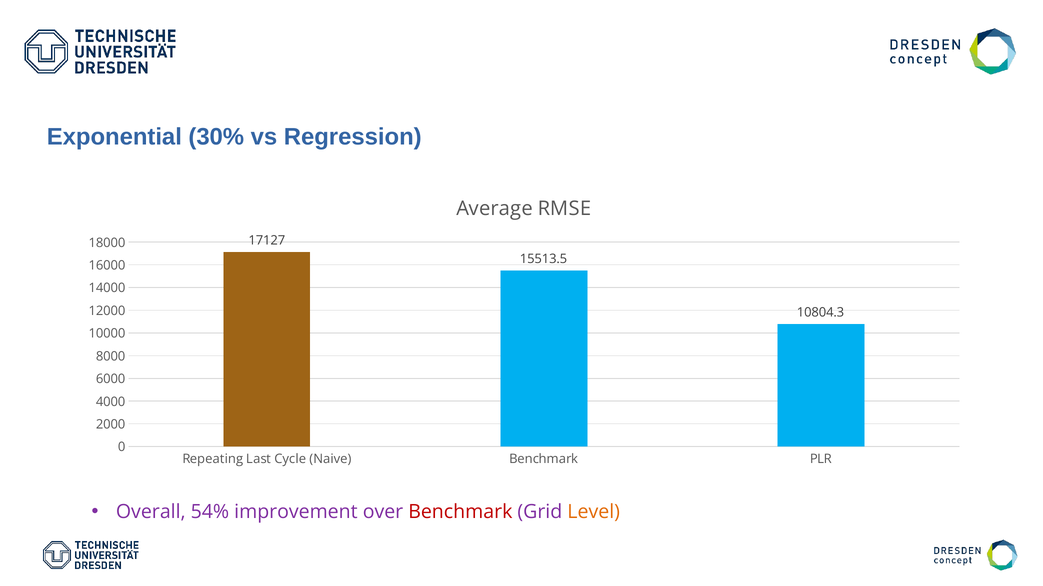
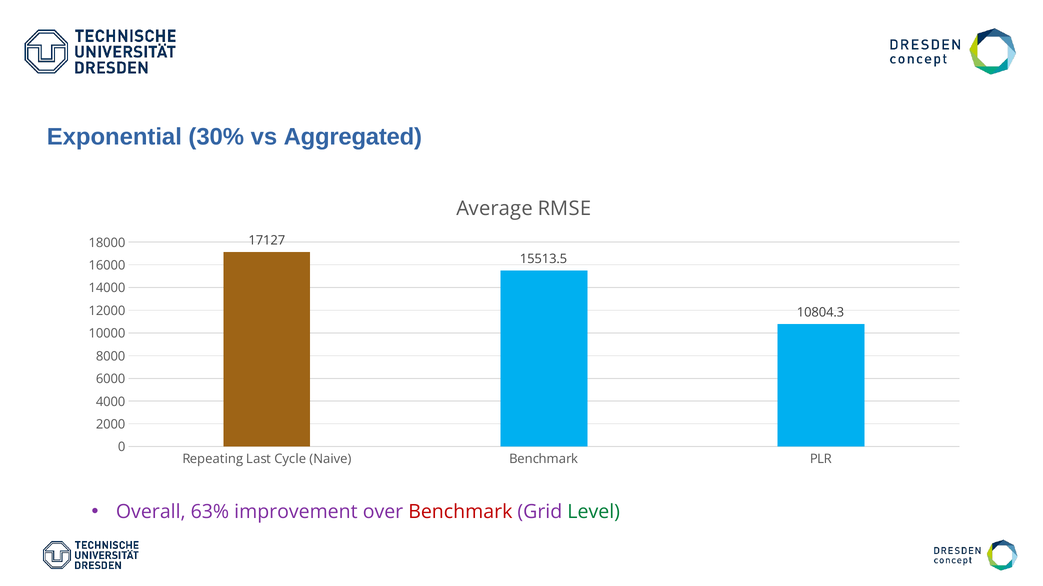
Regression: Regression -> Aggregated
54%: 54% -> 63%
Level colour: orange -> green
